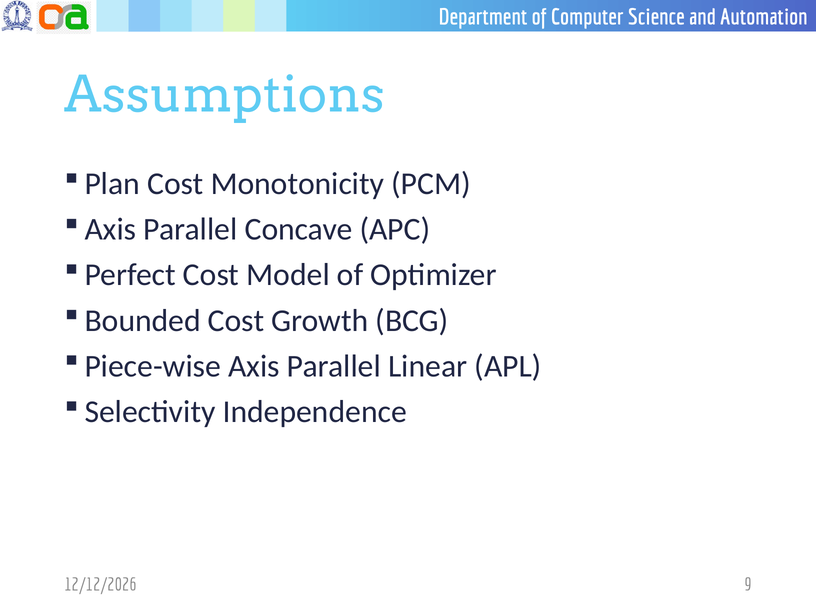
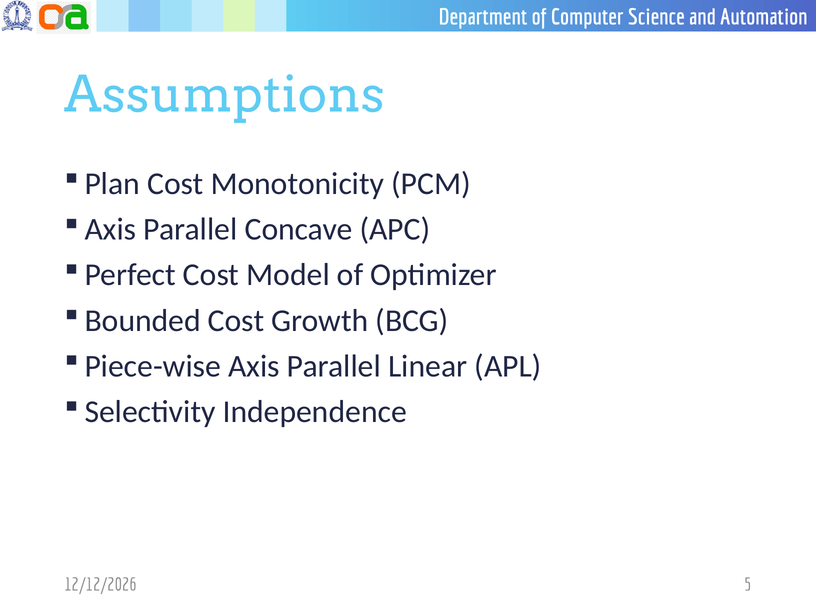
9: 9 -> 5
